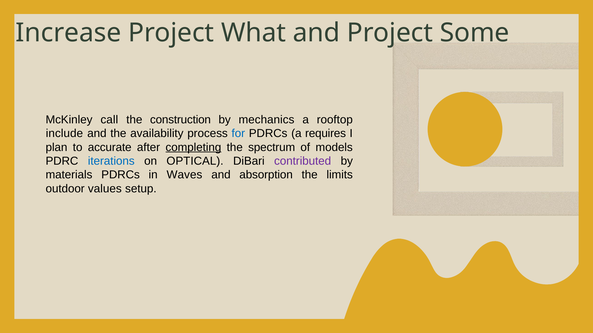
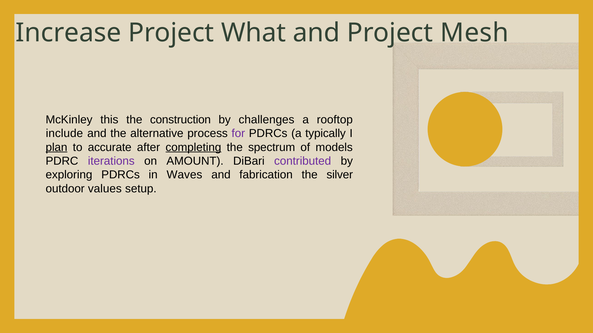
Some: Some -> Mesh
call: call -> this
mechanics: mechanics -> challenges
availability: availability -> alternative
for colour: blue -> purple
requires: requires -> typically
plan underline: none -> present
iterations colour: blue -> purple
OPTICAL: OPTICAL -> AMOUNT
materials: materials -> exploring
absorption: absorption -> fabrication
limits: limits -> silver
